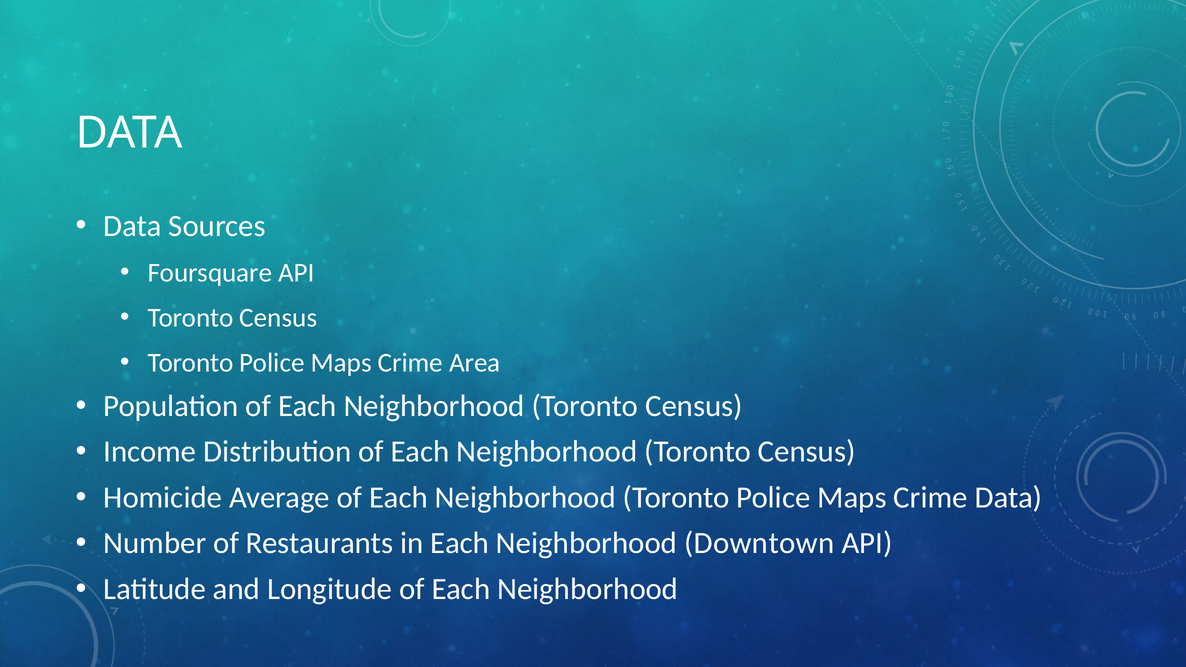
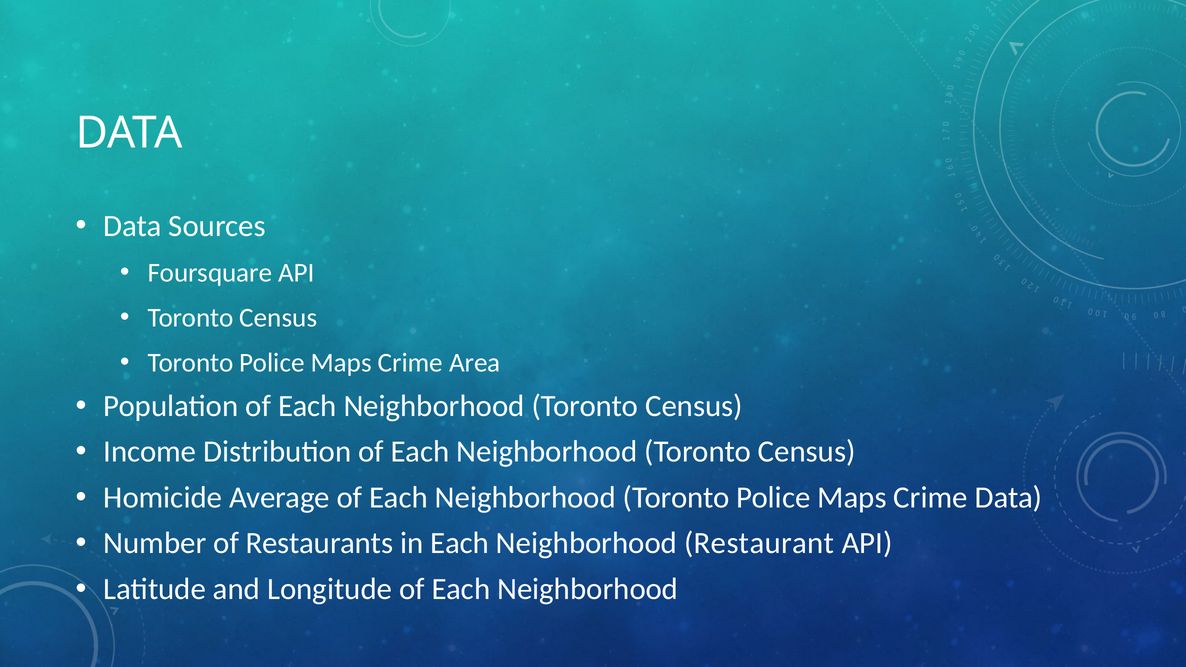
Downtown: Downtown -> Restaurant
